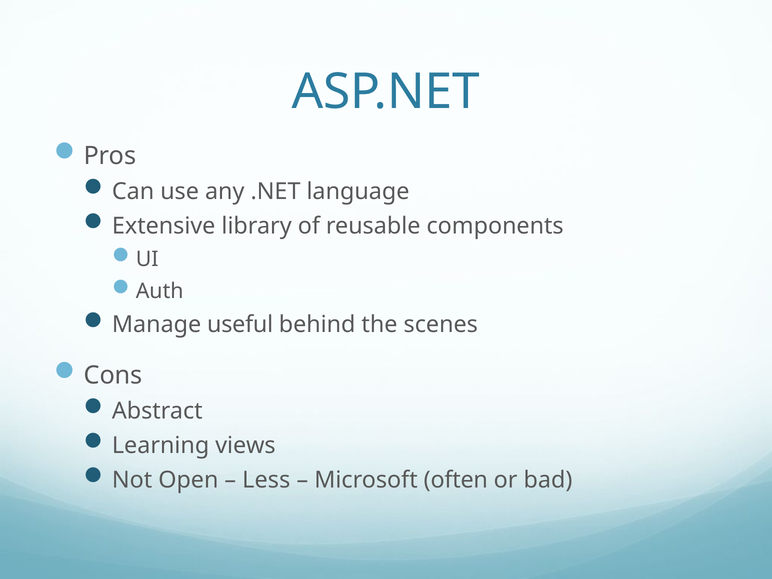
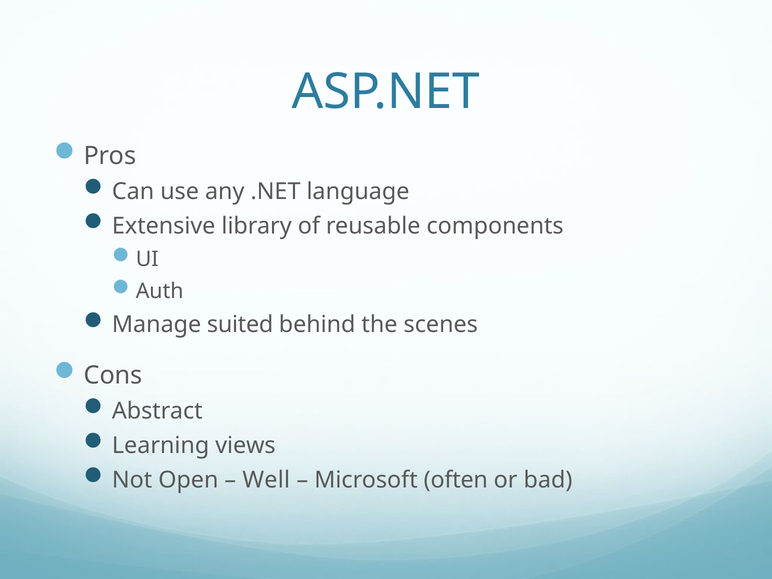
useful: useful -> suited
Less: Less -> Well
